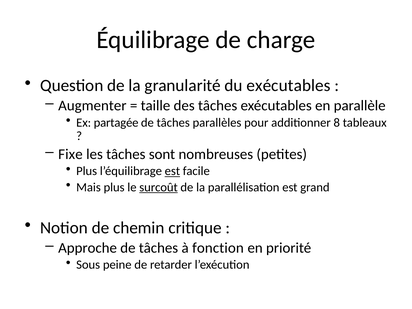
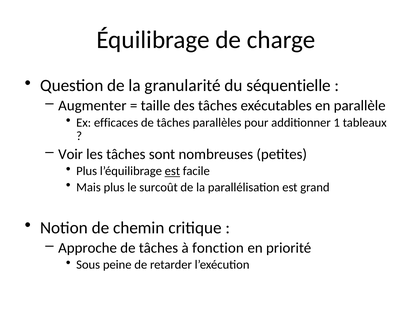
du exécutables: exécutables -> séquentielle
partagée: partagée -> efficaces
8: 8 -> 1
Fixe: Fixe -> Voir
surcoût underline: present -> none
